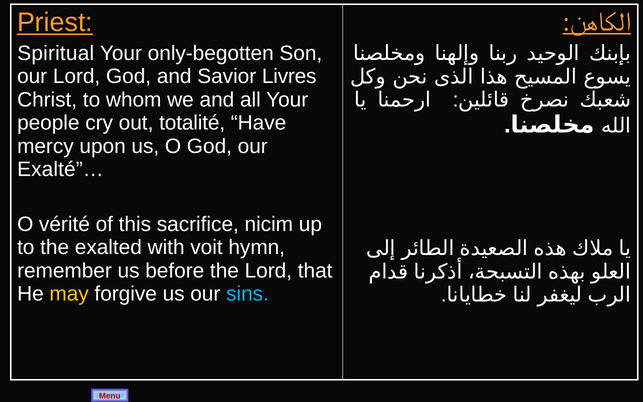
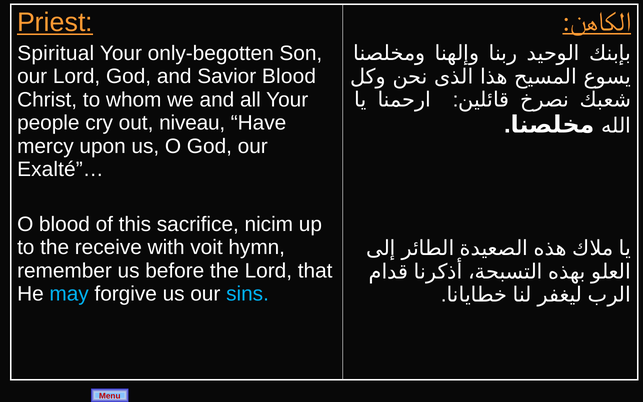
Savior Livres: Livres -> Blood
totalité: totalité -> niveau
O vérité: vérité -> blood
exalted: exalted -> receive
may colour: yellow -> light blue
